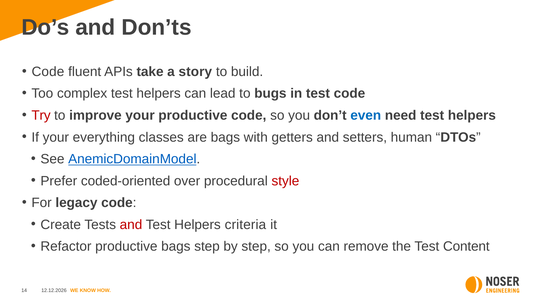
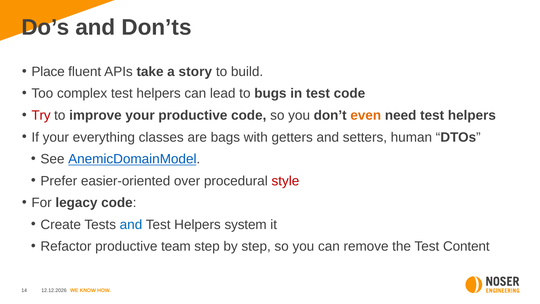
Code at (48, 72): Code -> Place
even colour: blue -> orange
coded-oriented: coded-oriented -> easier-oriented
and at (131, 224) colour: red -> blue
criteria: criteria -> system
productive bags: bags -> team
